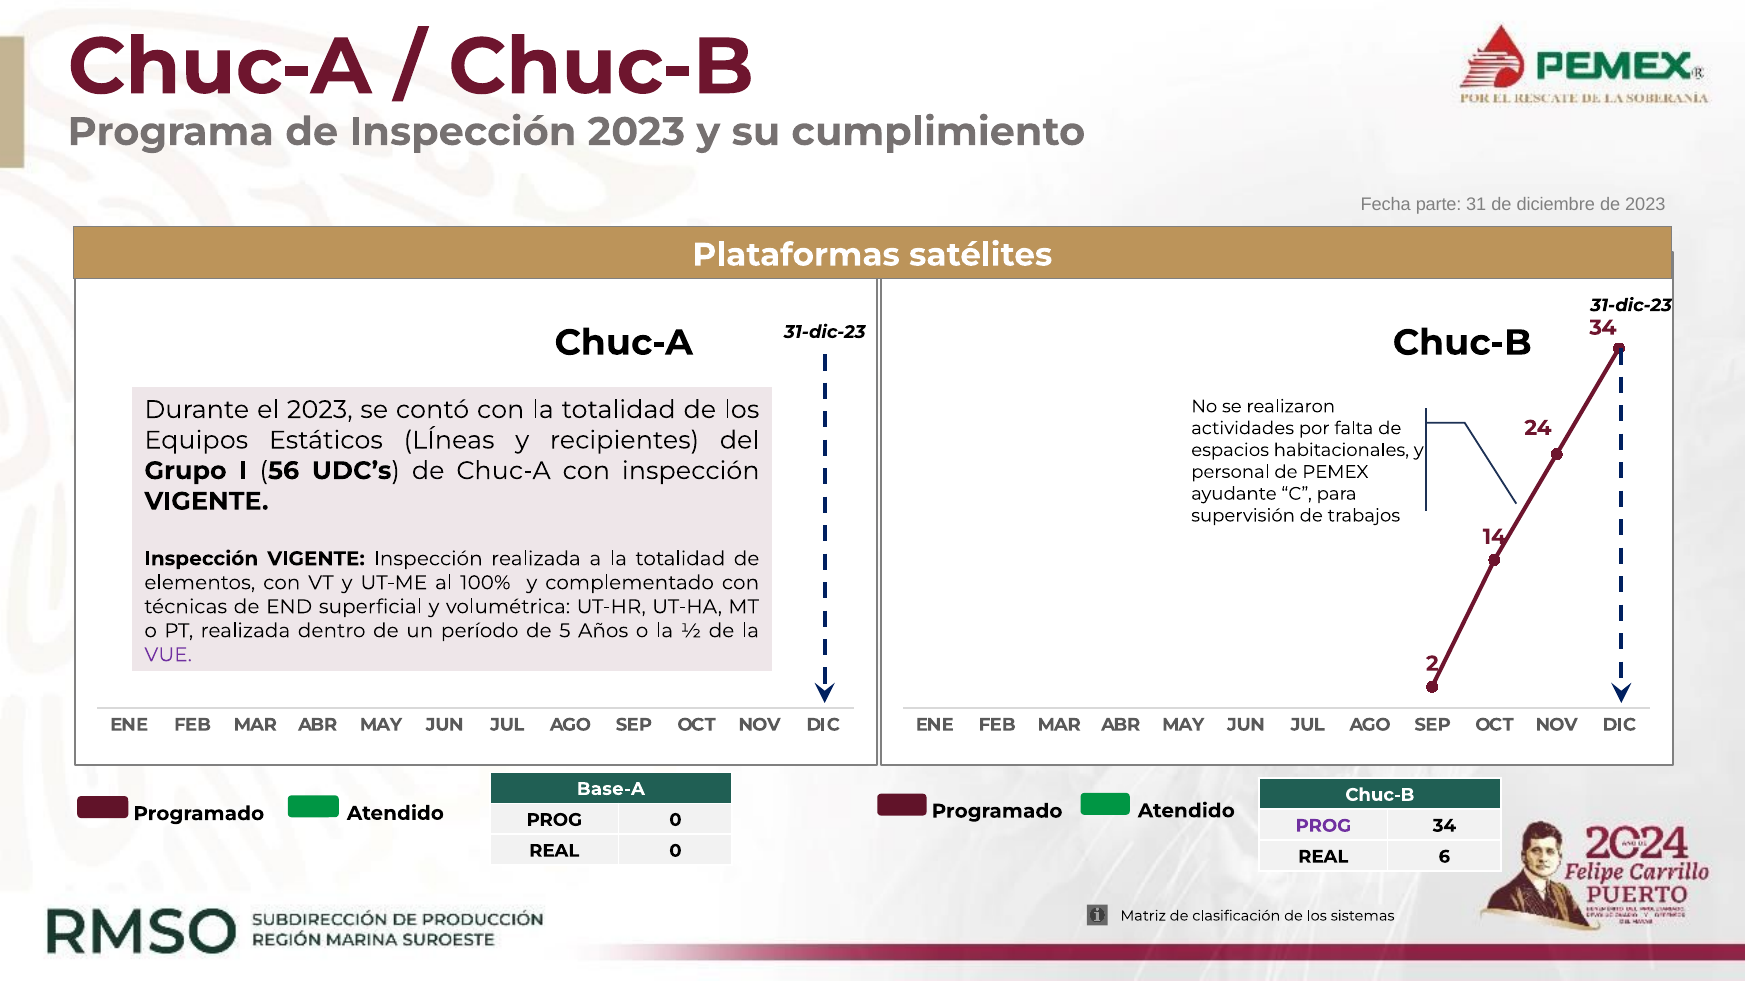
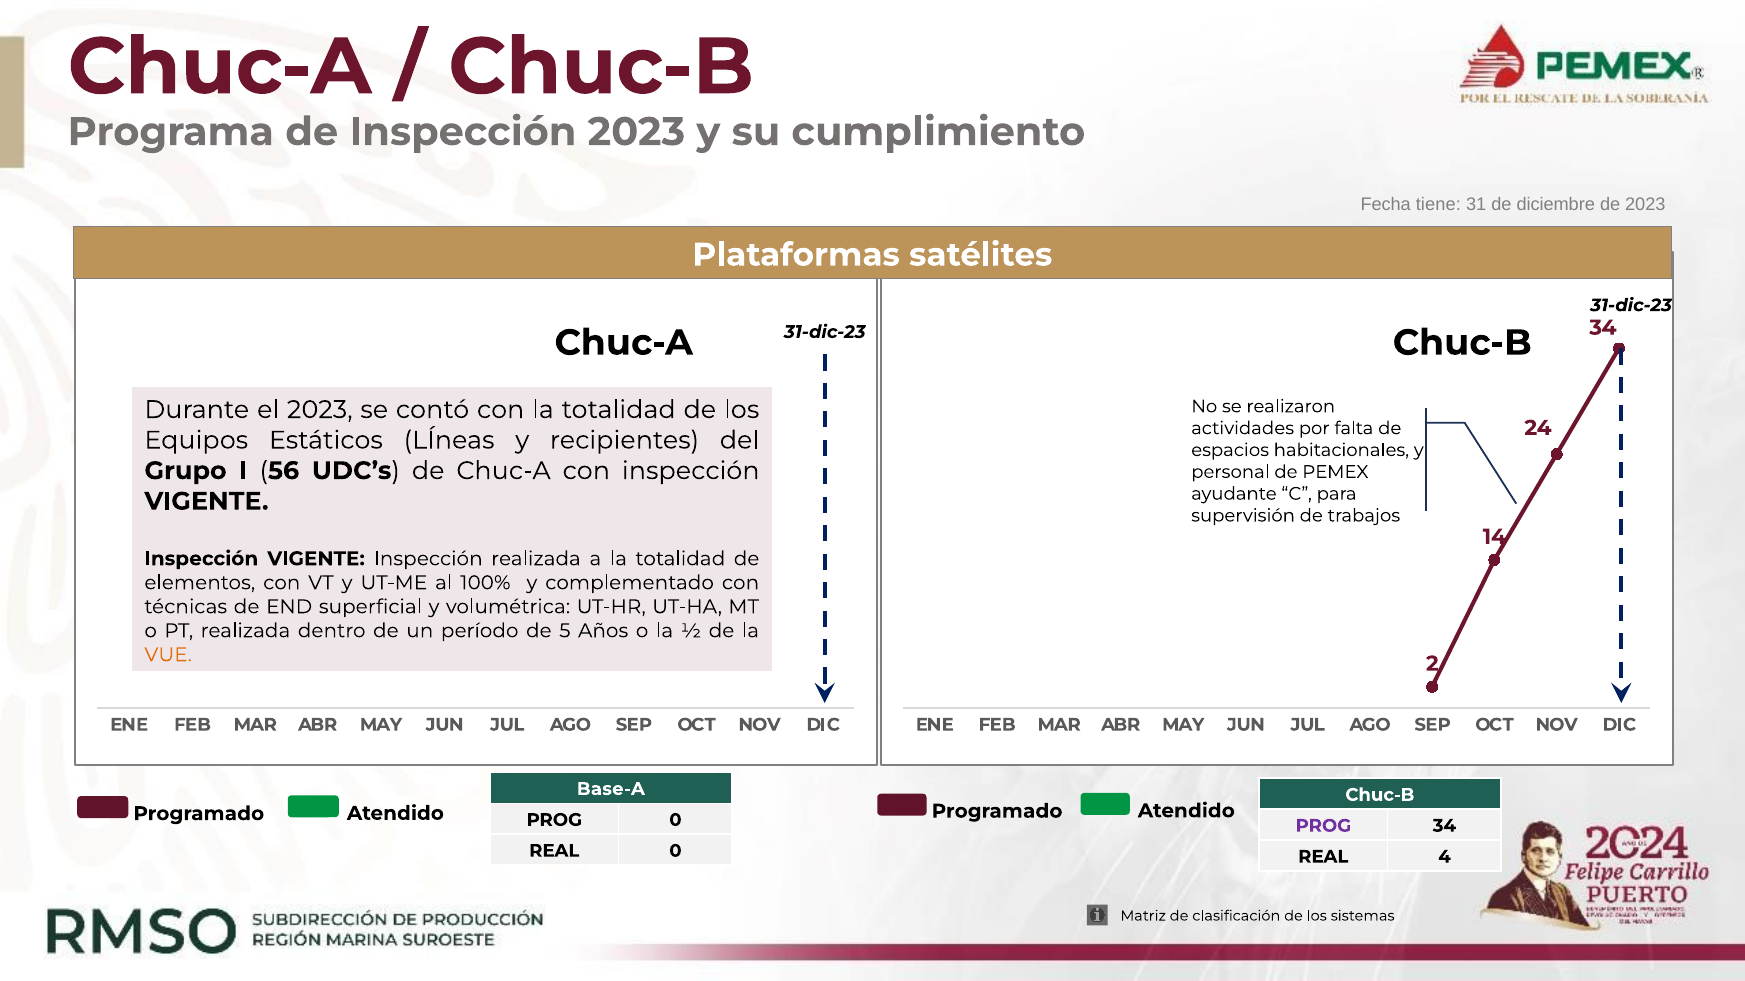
parte: parte -> tiene
VUE colour: purple -> orange
6: 6 -> 4
